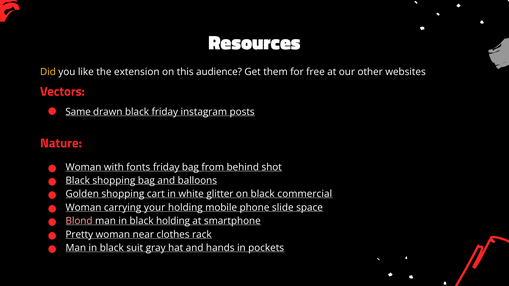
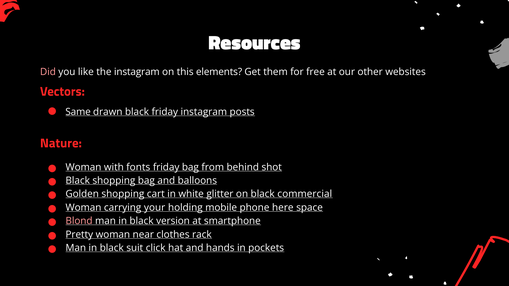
Did colour: yellow -> pink
the extension: extension -> instagram
audience: audience -> elements
slide: slide -> here
black holding: holding -> version
gray: gray -> click
